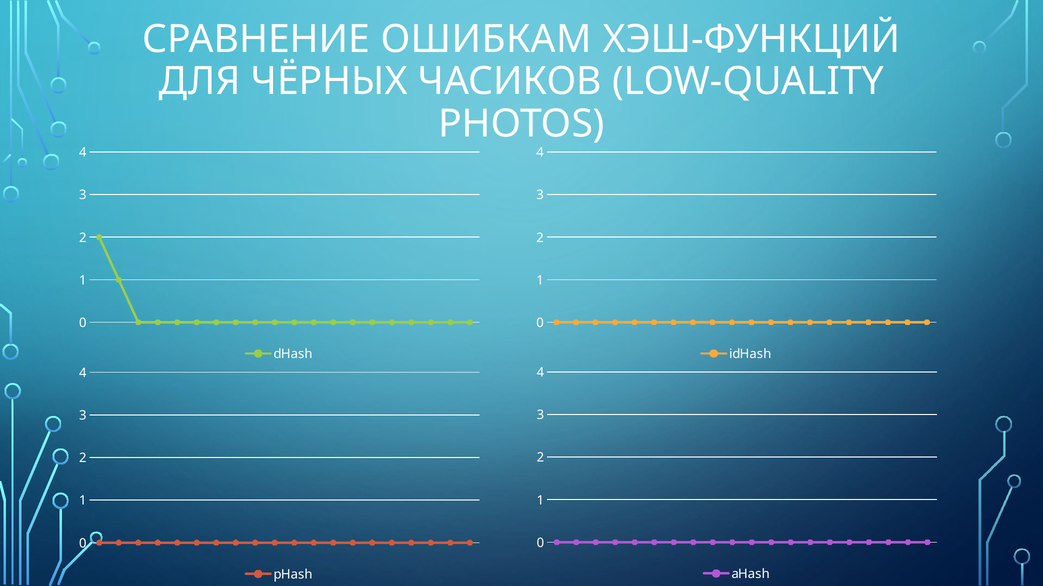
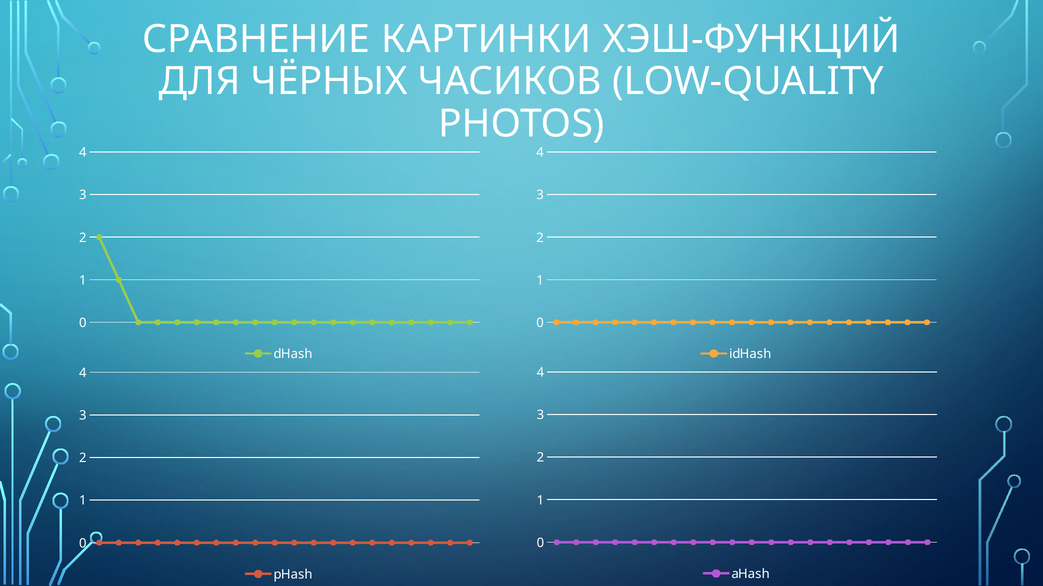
ОШИБКАМ: ОШИБКАМ -> КАРТИНКИ
